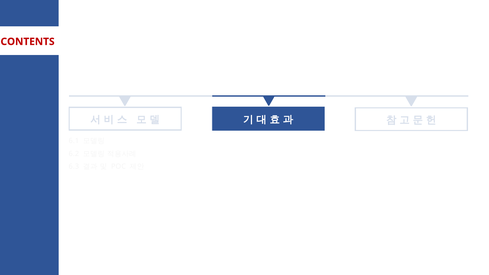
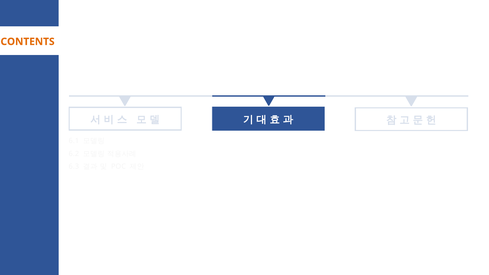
CONTENTS colour: red -> orange
